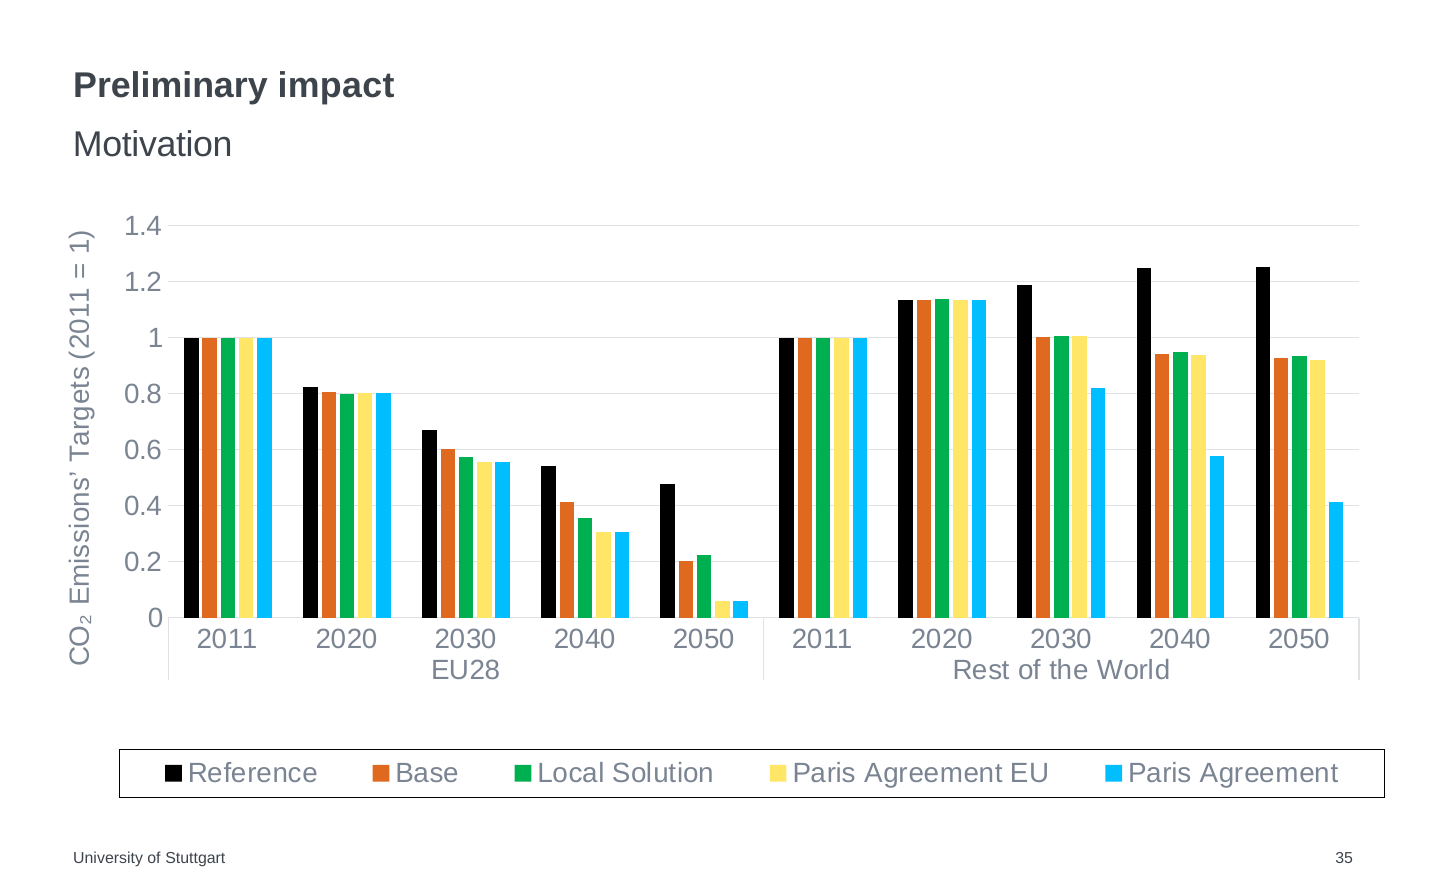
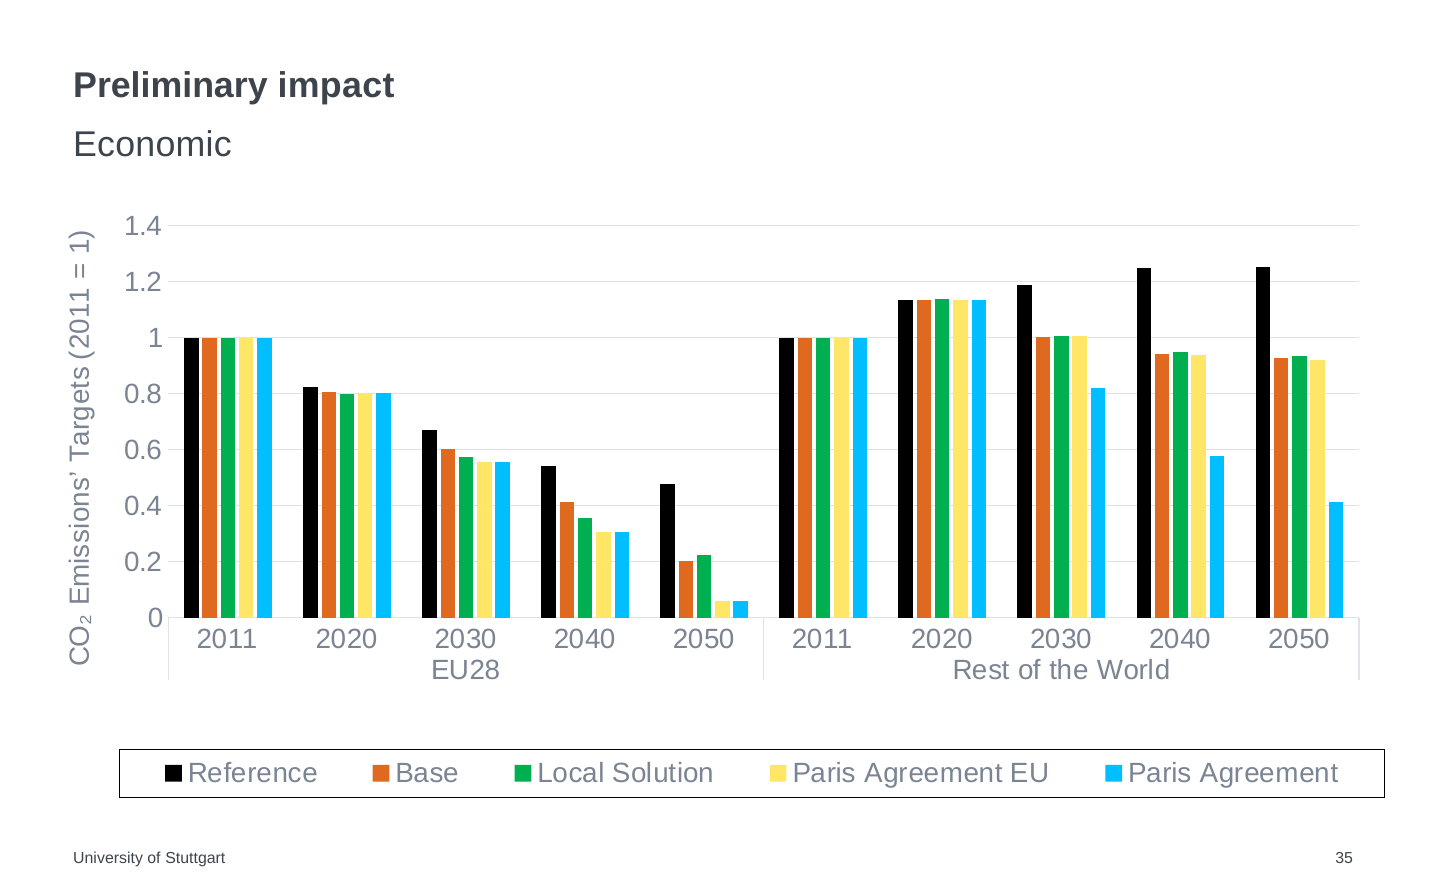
Motivation: Motivation -> Economic
